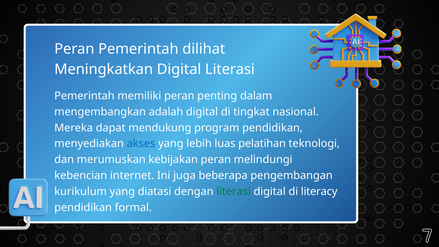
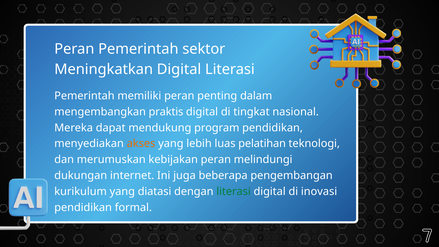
dilihat: dilihat -> sektor
adalah: adalah -> praktis
akses colour: blue -> orange
kebencian: kebencian -> dukungan
literacy: literacy -> inovasi
